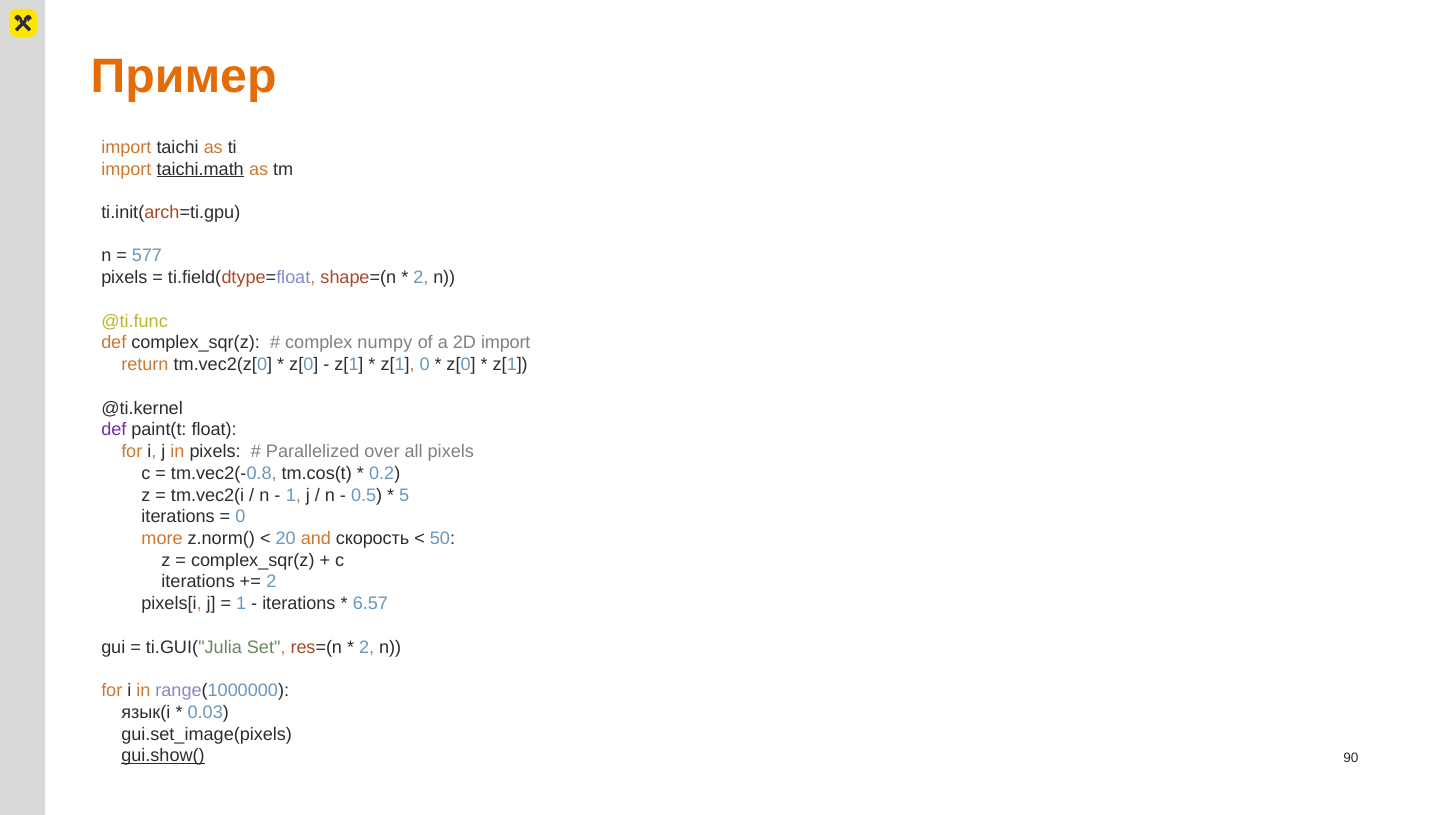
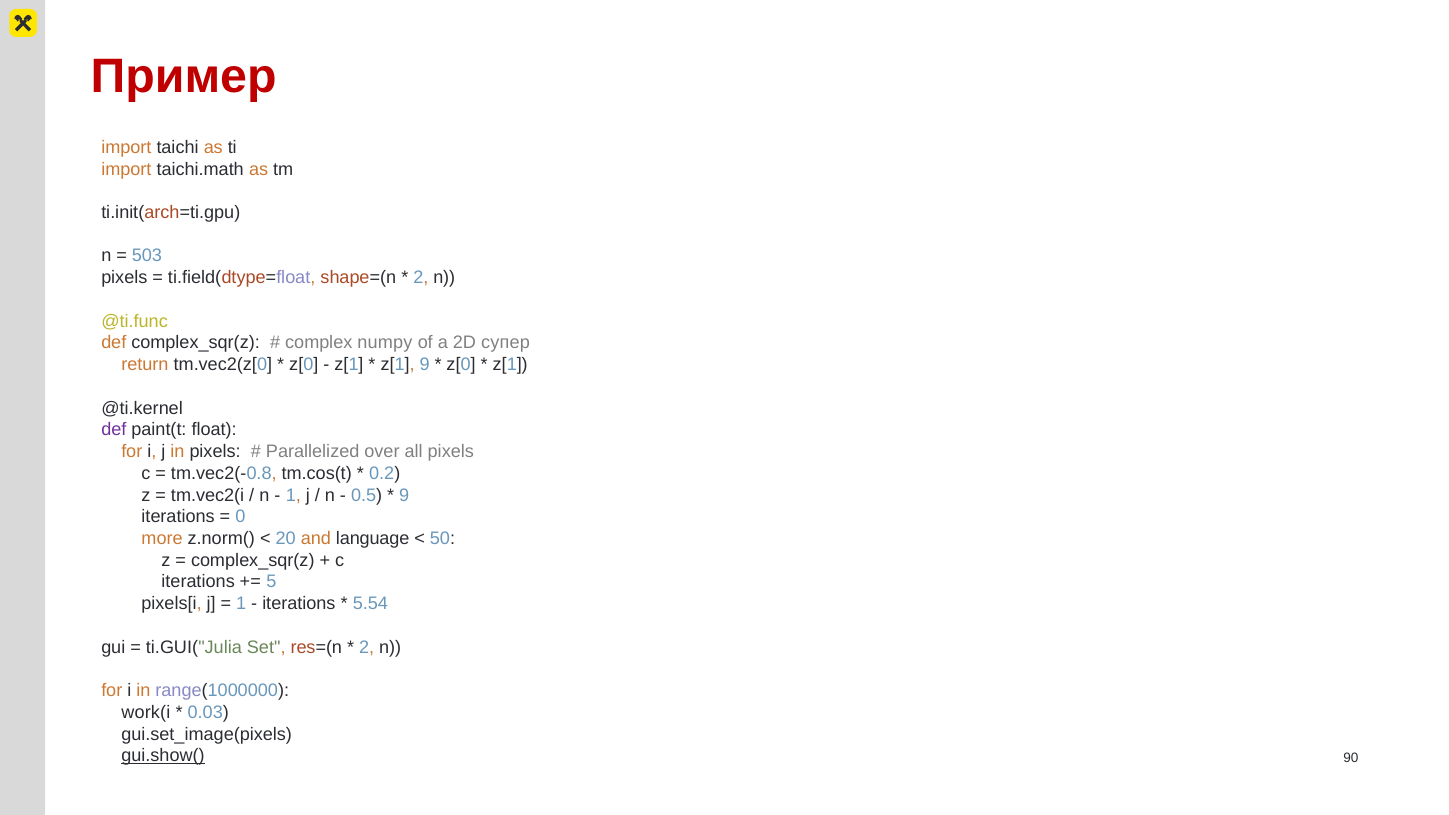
Пример colour: orange -> red
taichi.math underline: present -> none
577: 577 -> 503
2D import: import -> супер
z[1 0: 0 -> 9
5 at (404, 495): 5 -> 9
скорость: скорость -> language
2 at (271, 582): 2 -> 5
6.57: 6.57 -> 5.54
язык(i: язык(i -> work(i
